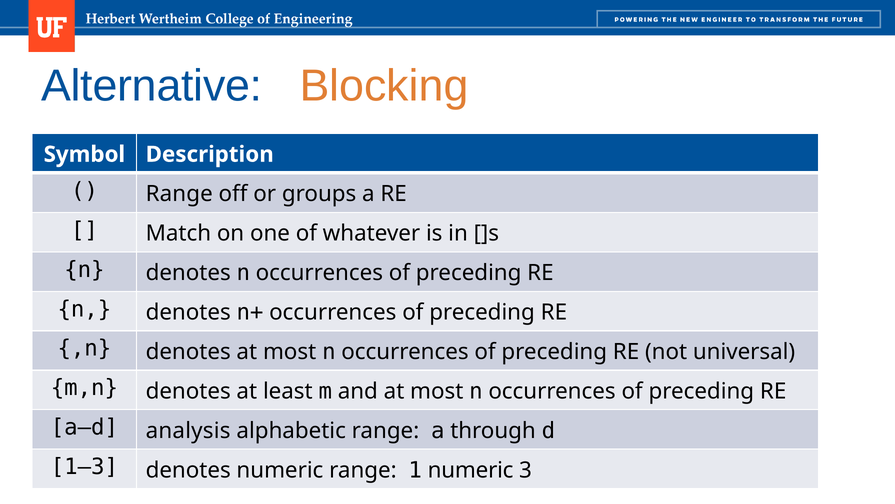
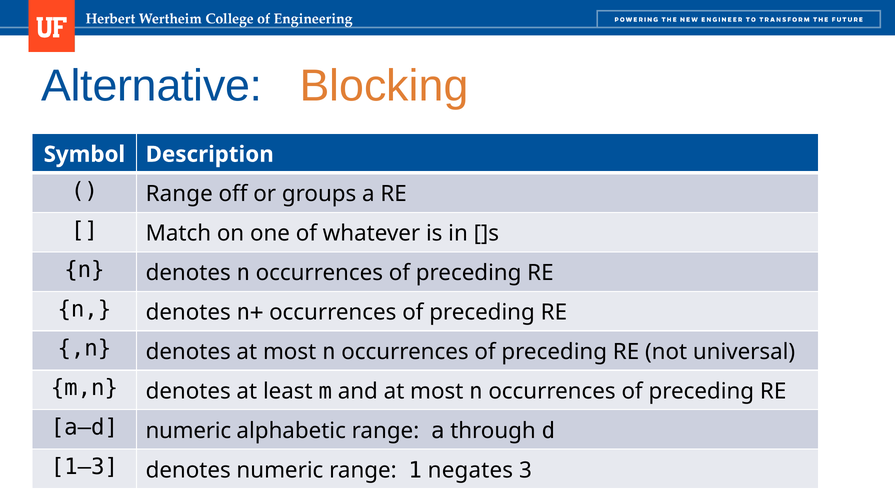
a–d analysis: analysis -> numeric
1 numeric: numeric -> negates
